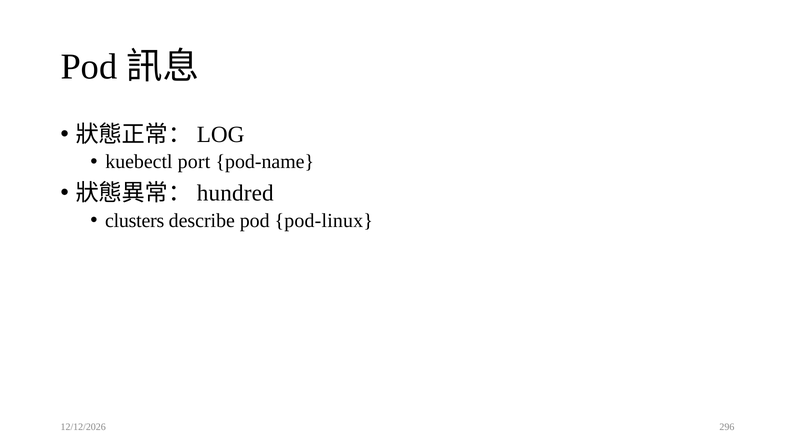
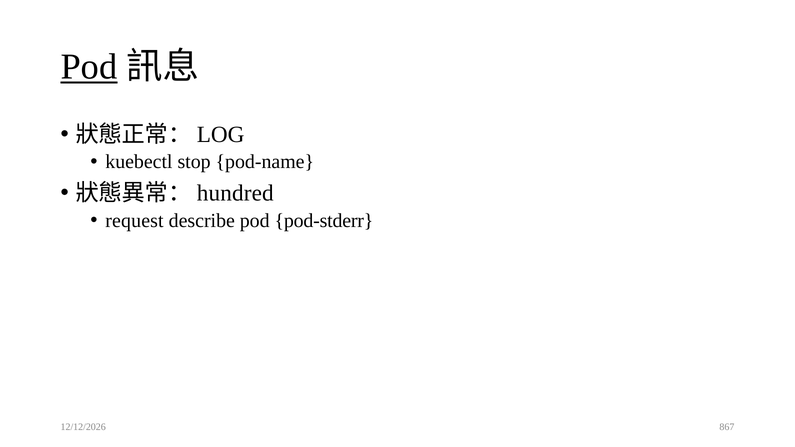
Pod at (89, 67) underline: none -> present
port: port -> stop
clusters: clusters -> request
pod-linux: pod-linux -> pod-stderr
296: 296 -> 867
